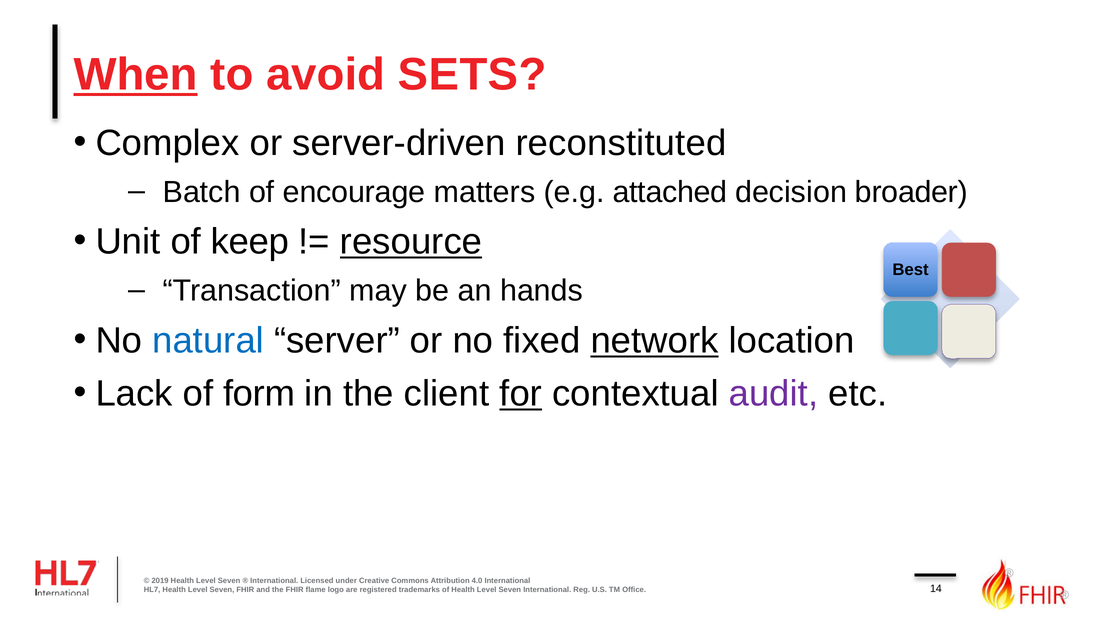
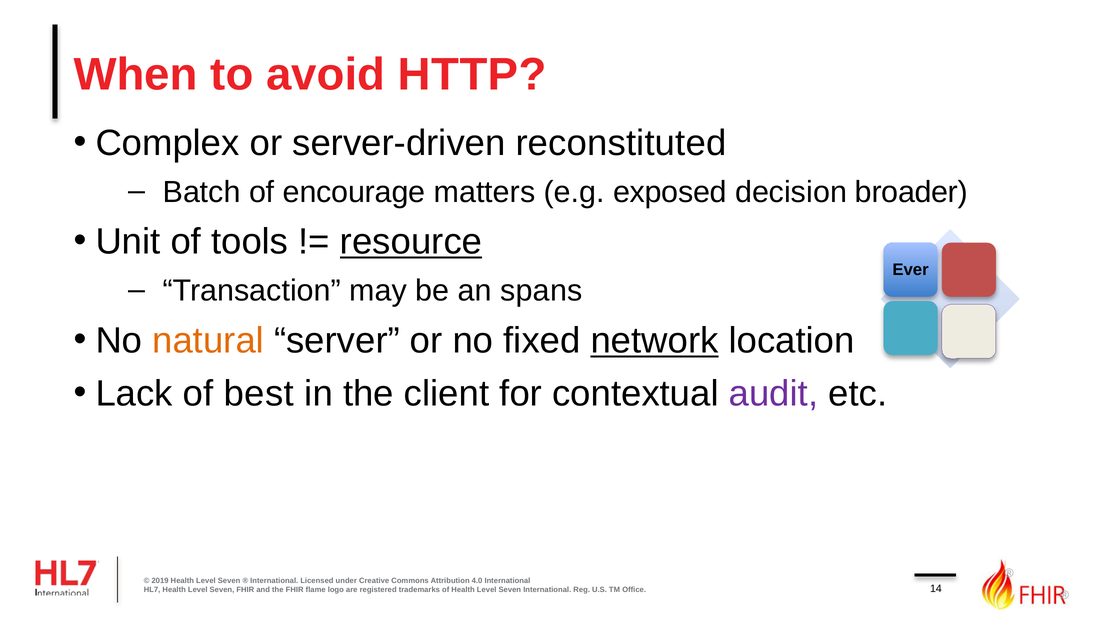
When underline: present -> none
SETS: SETS -> HTTP
attached: attached -> exposed
keep: keep -> tools
Best: Best -> Ever
hands: hands -> spans
natural colour: blue -> orange
form: form -> best
for underline: present -> none
